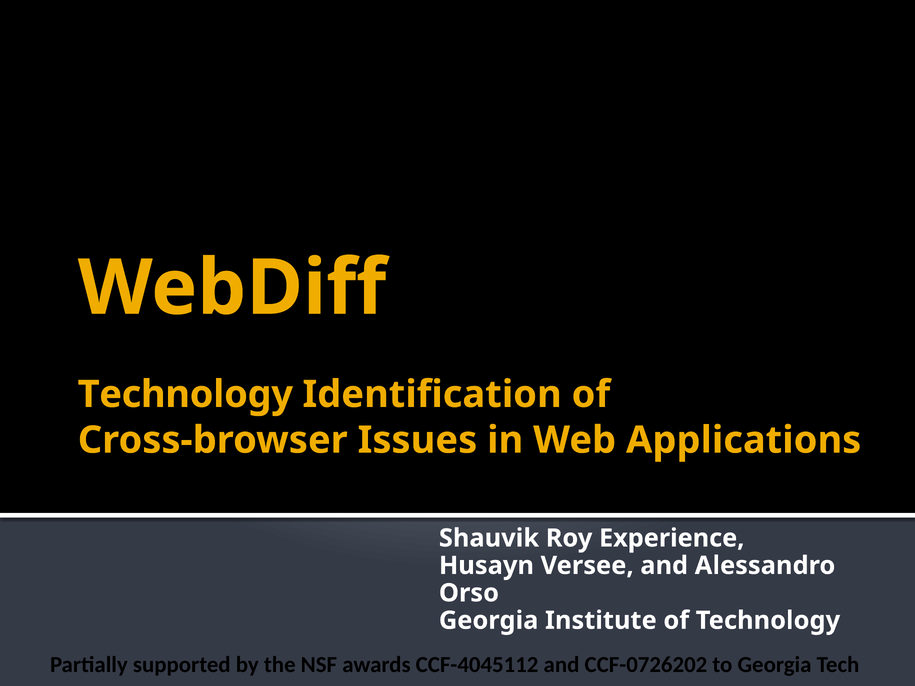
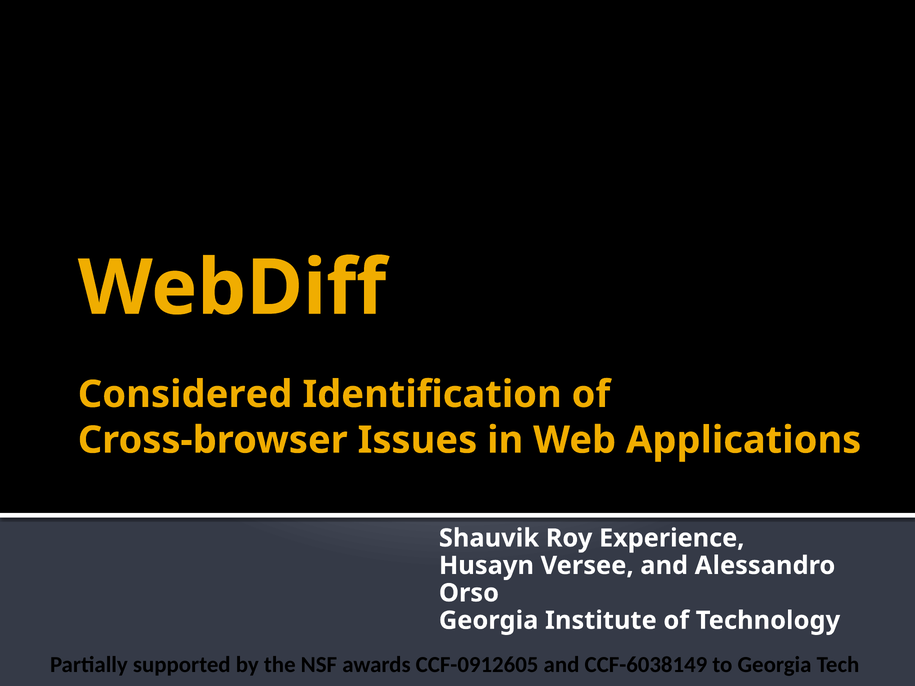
Technology at (185, 395): Technology -> Considered
CCF-4045112: CCF-4045112 -> CCF-0912605
CCF-0726202: CCF-0726202 -> CCF-6038149
